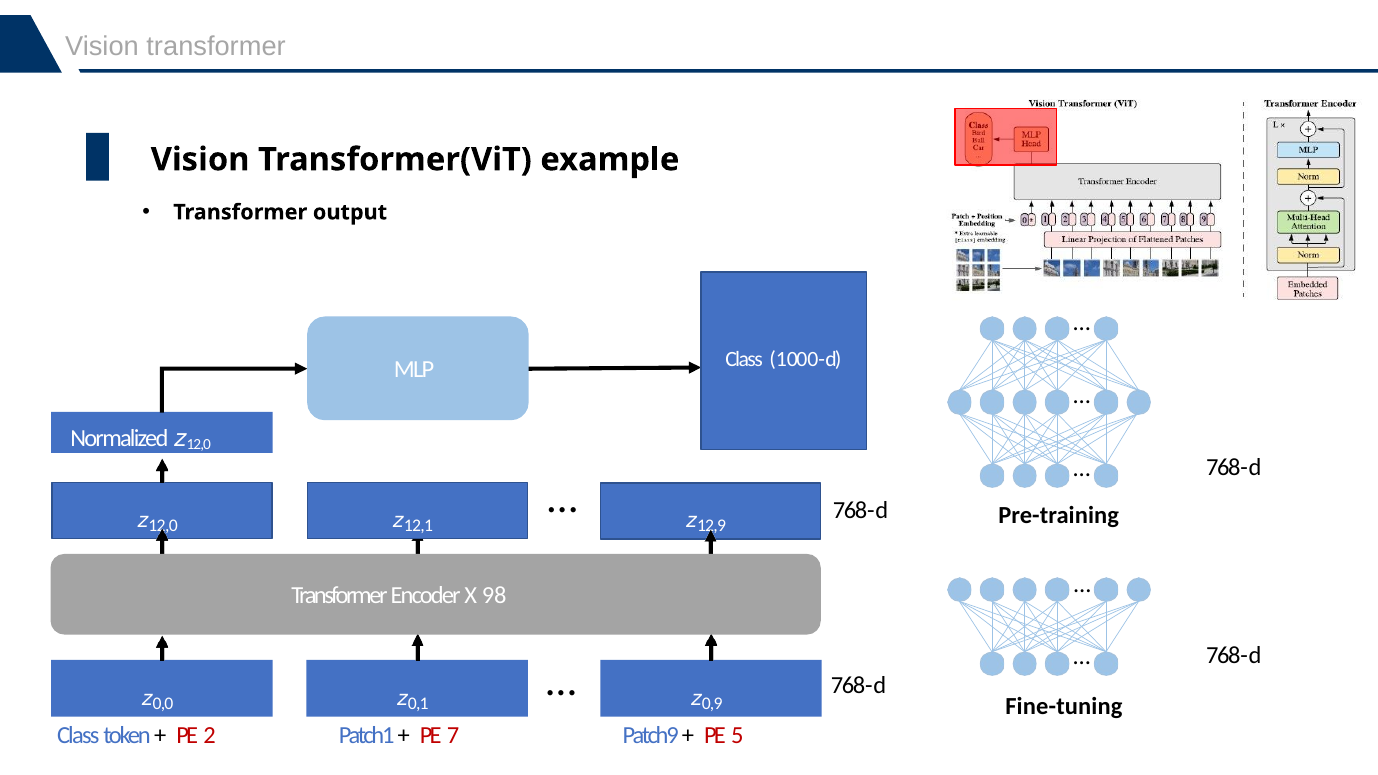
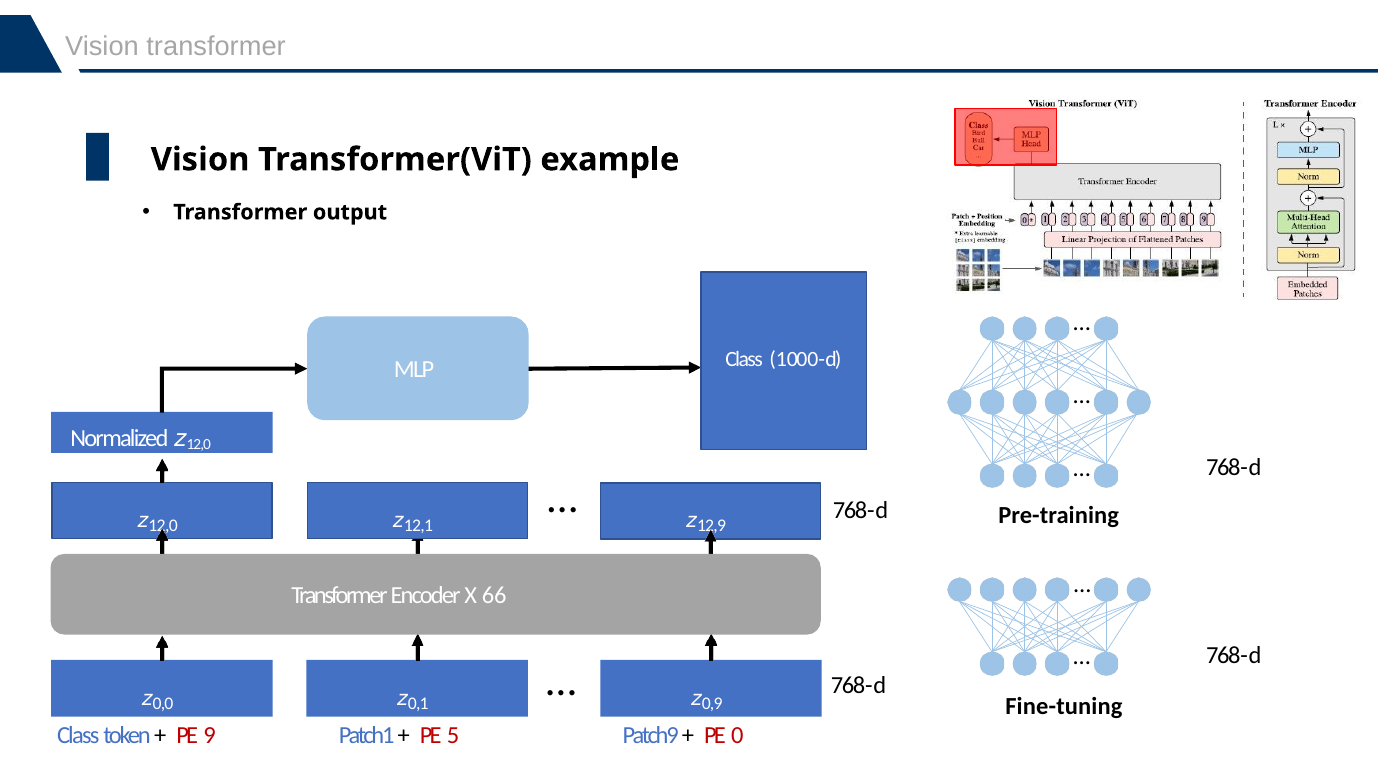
98: 98 -> 66
2: 2 -> 9
7: 7 -> 5
5: 5 -> 0
